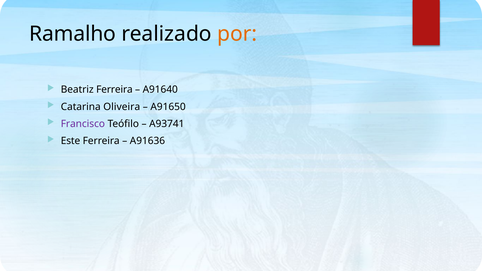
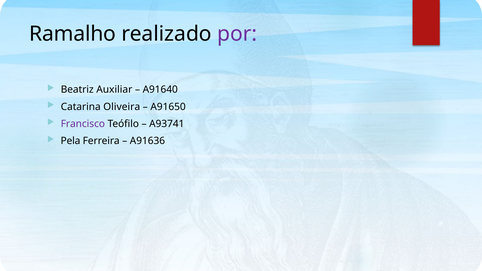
por colour: orange -> purple
Beatriz Ferreira: Ferreira -> Auxiliar
Este: Este -> Pela
